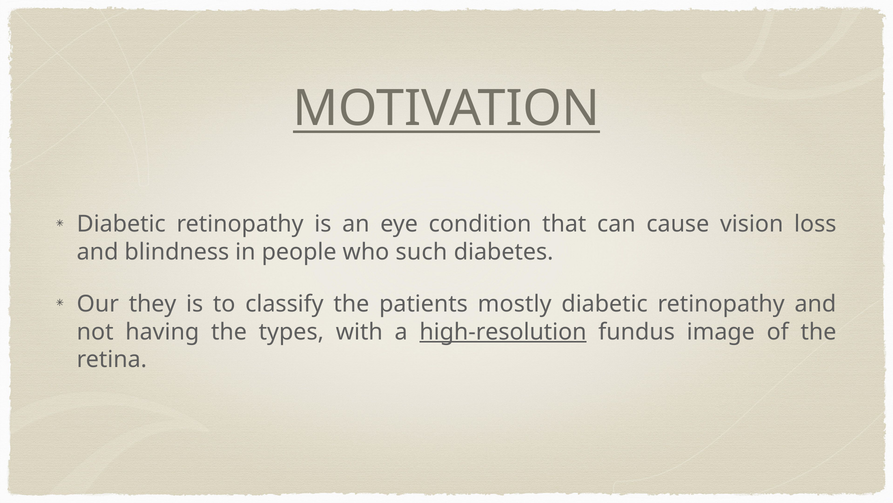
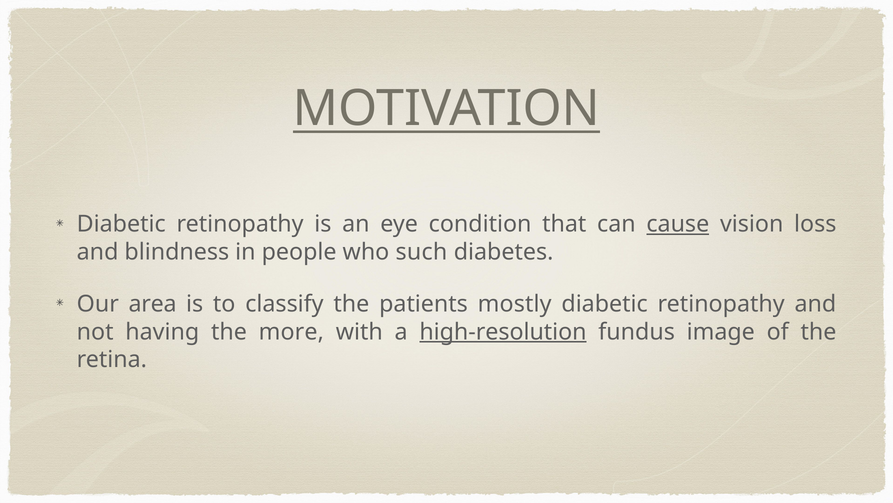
cause underline: none -> present
they: they -> area
types: types -> more
